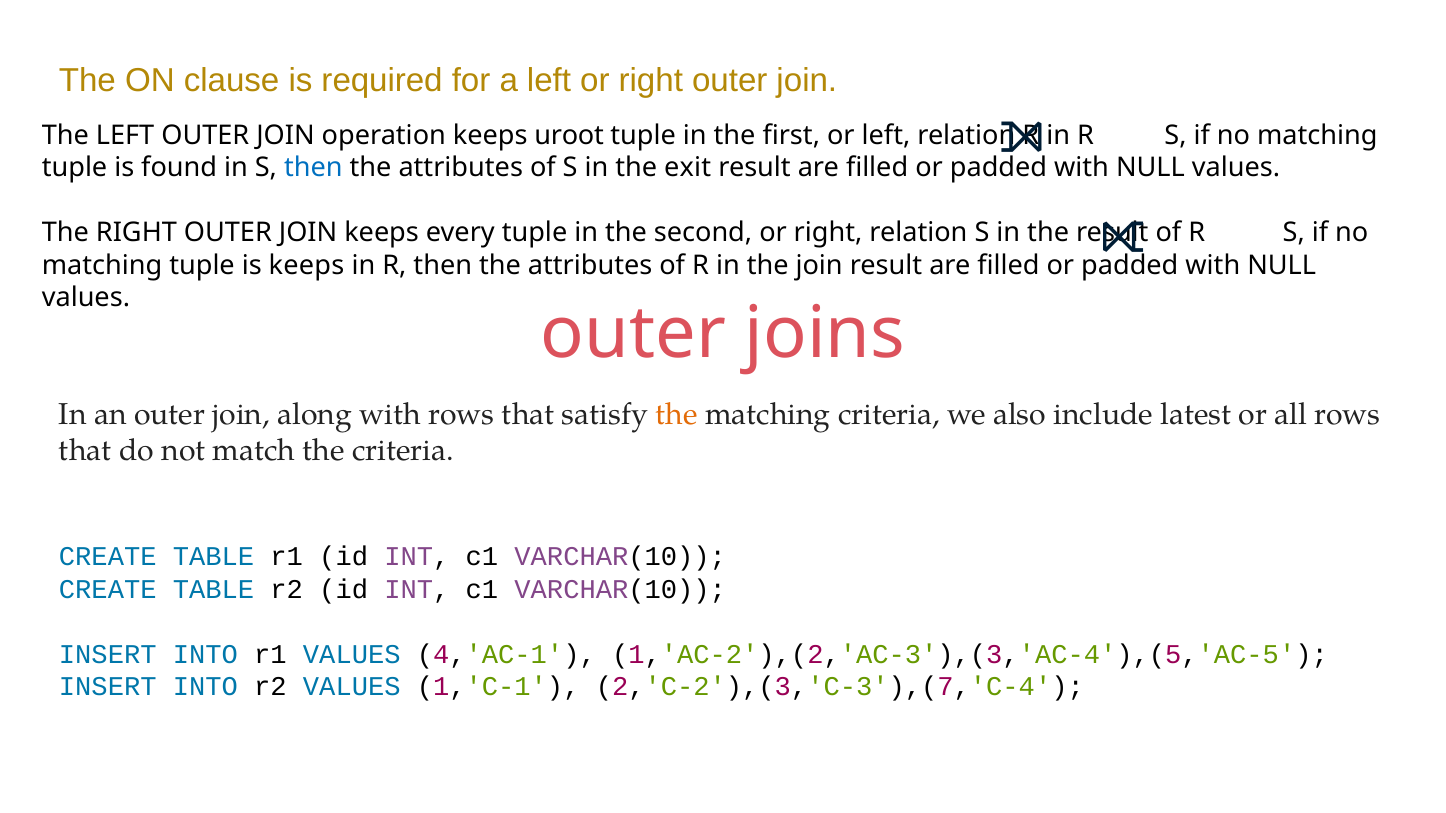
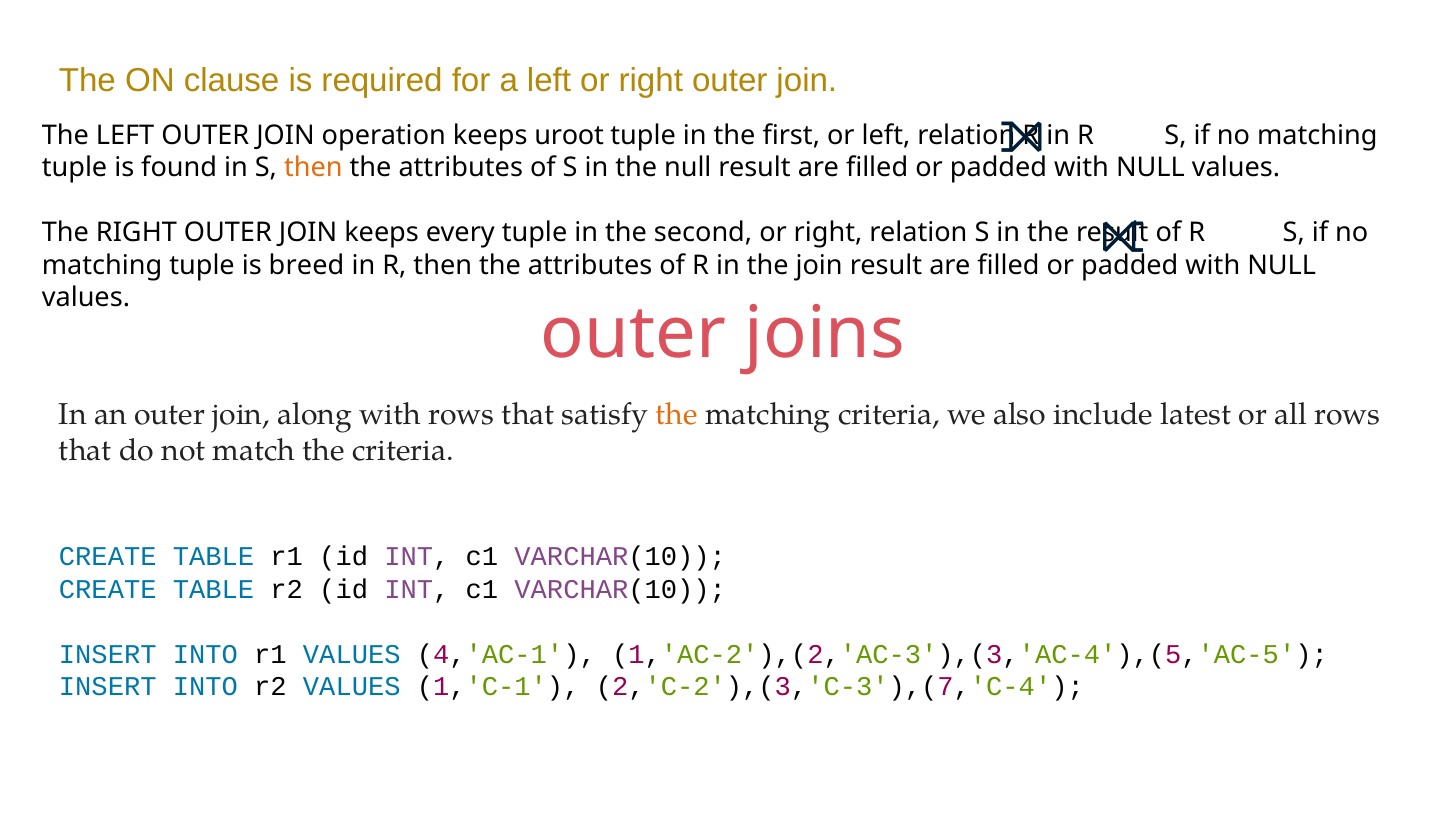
then at (313, 168) colour: blue -> orange
the exit: exit -> null
is keeps: keeps -> breed
